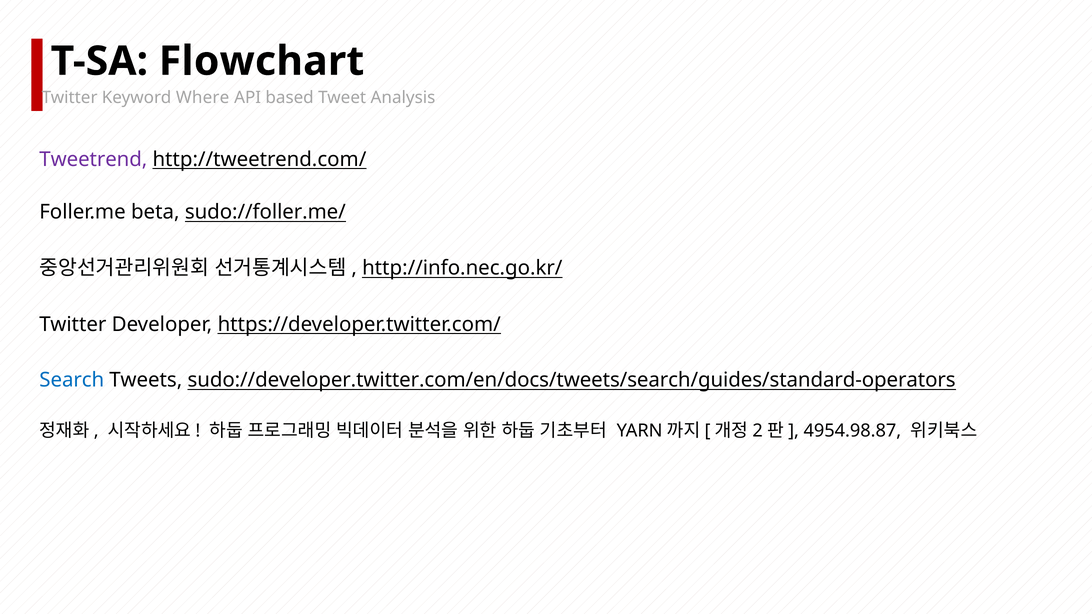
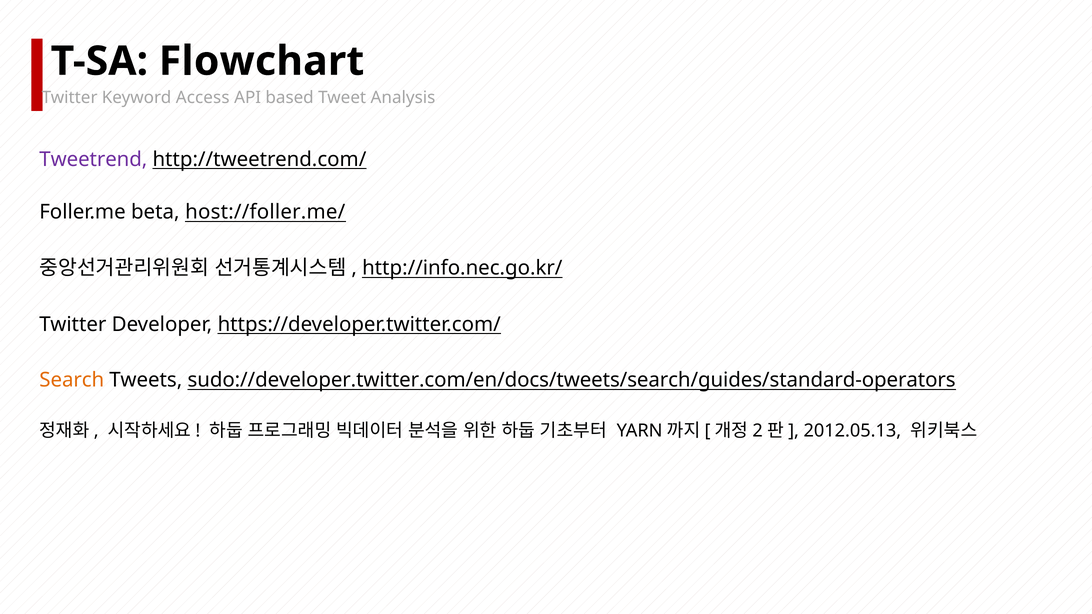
Where: Where -> Access
sudo://foller.me/: sudo://foller.me/ -> host://foller.me/
Search colour: blue -> orange
4954.98.87: 4954.98.87 -> 2012.05.13
